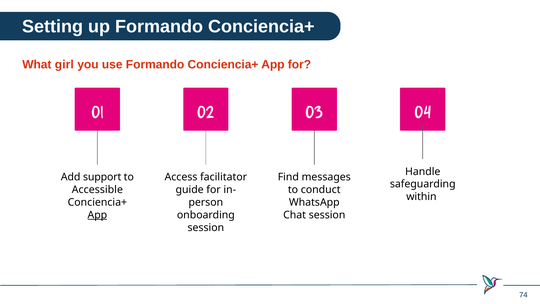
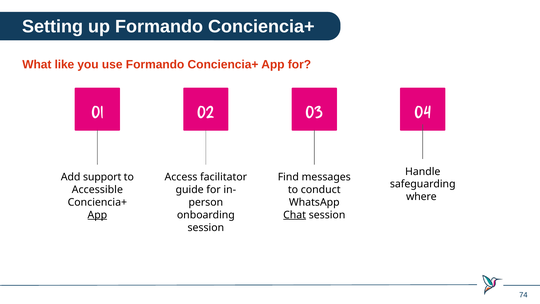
girl: girl -> like
within: within -> where
Chat underline: none -> present
